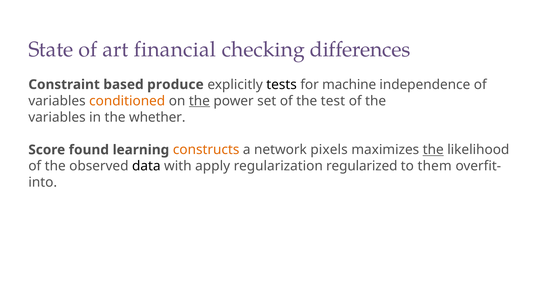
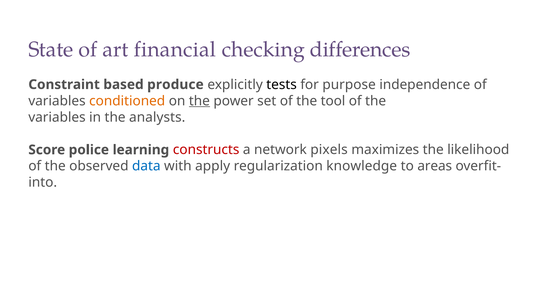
machine: machine -> purpose
test: test -> tool
whether: whether -> analysts
found: found -> police
constructs colour: orange -> red
the at (433, 150) underline: present -> none
data colour: black -> blue
regularized: regularized -> knowledge
them: them -> areas
